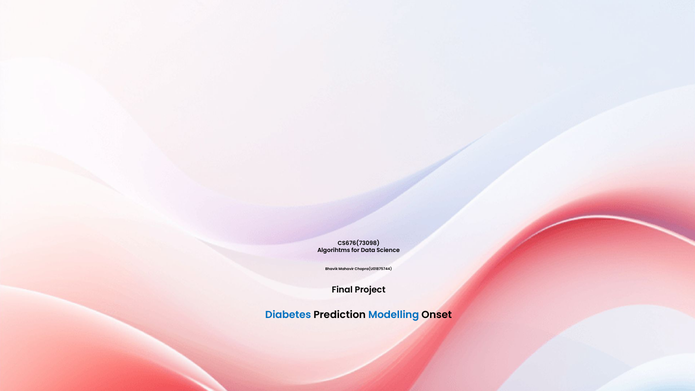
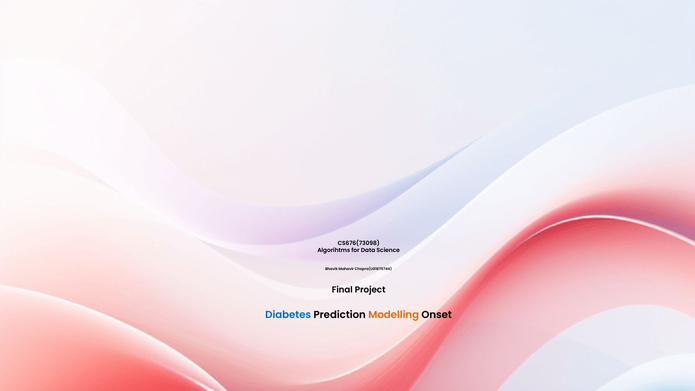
Modelling colour: blue -> orange
